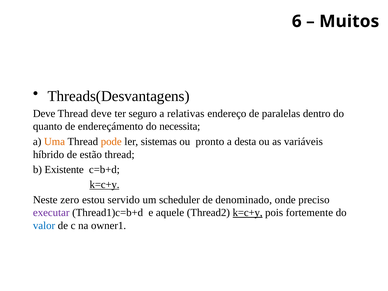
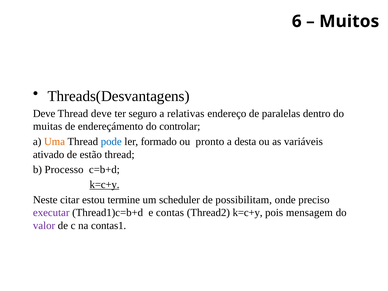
quanto: quanto -> muitas
necessita: necessita -> controlar
pode colour: orange -> blue
sistemas: sistemas -> formado
híbrido: híbrido -> ativado
Existente: Existente -> Processo
zero: zero -> citar
servido: servido -> termine
denominado: denominado -> possibilitam
aquele: aquele -> contas
k=c+y at (248, 213) underline: present -> none
fortemente: fortemente -> mensagem
valor colour: blue -> purple
owner1: owner1 -> contas1
